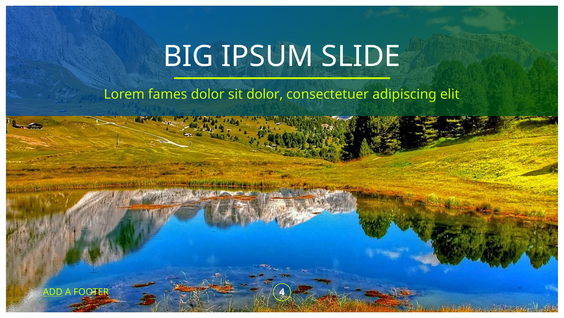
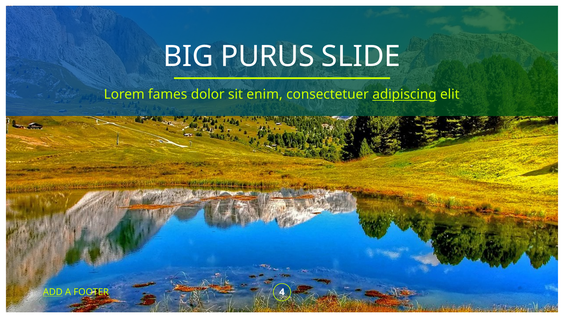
IPSUM: IPSUM -> PURUS
sit dolor: dolor -> enim
adipiscing underline: none -> present
